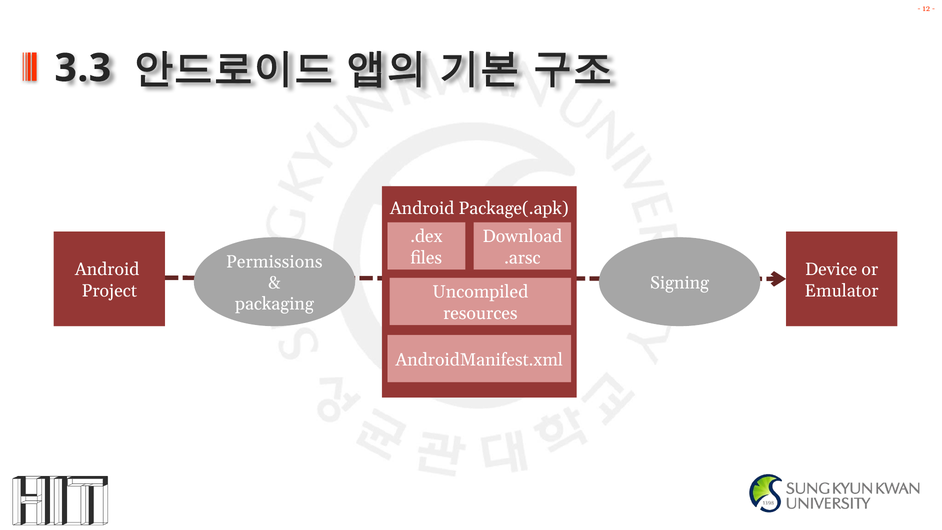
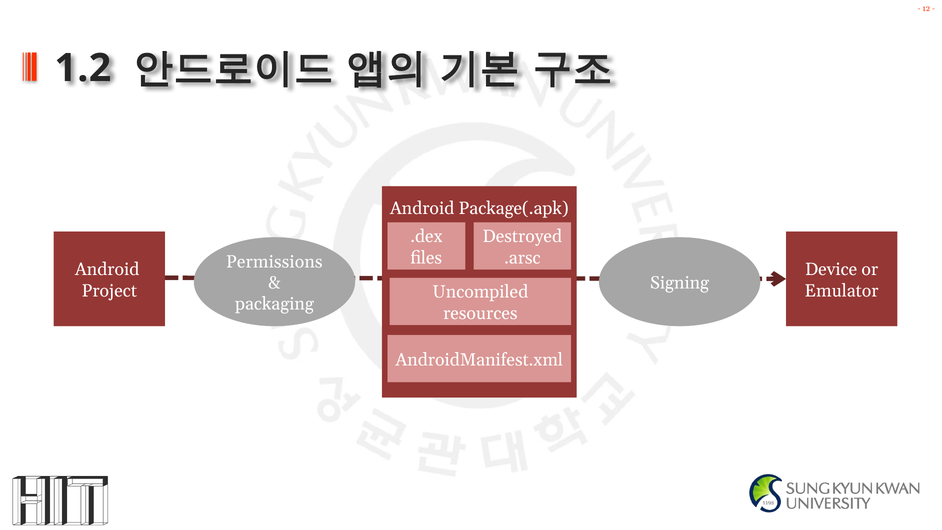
3.3: 3.3 -> 1.2
Download: Download -> Destroyed
